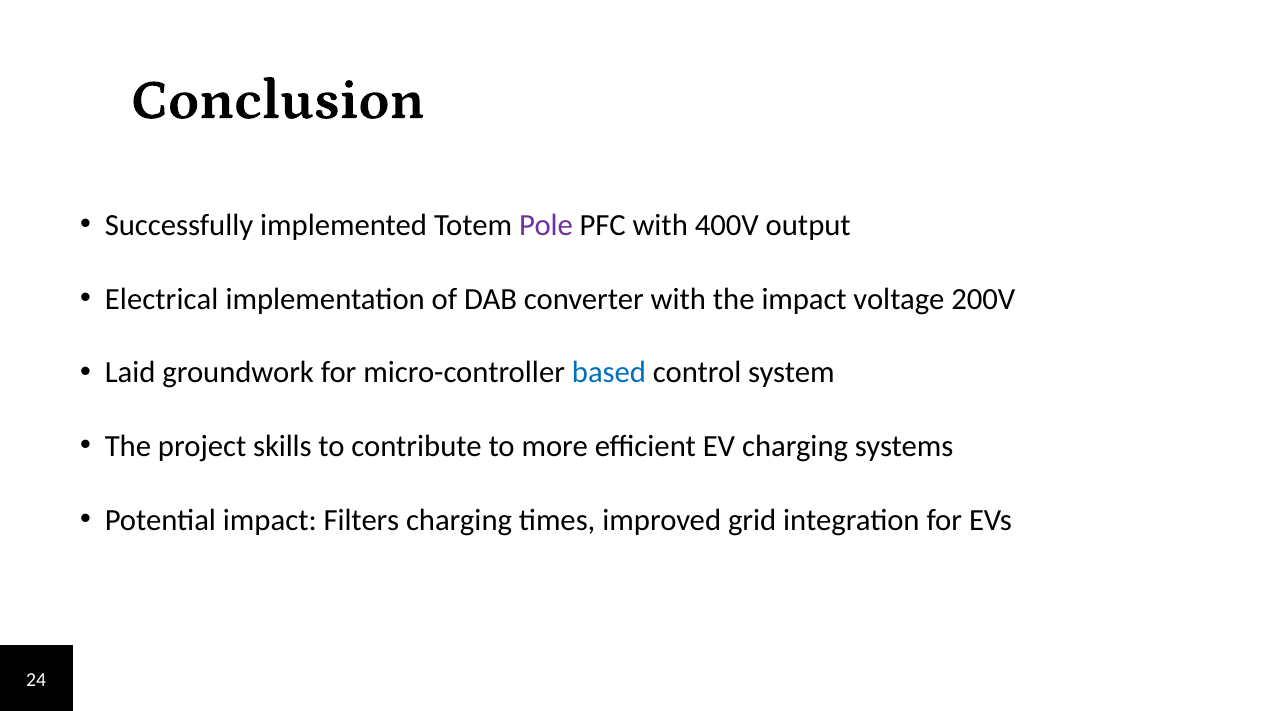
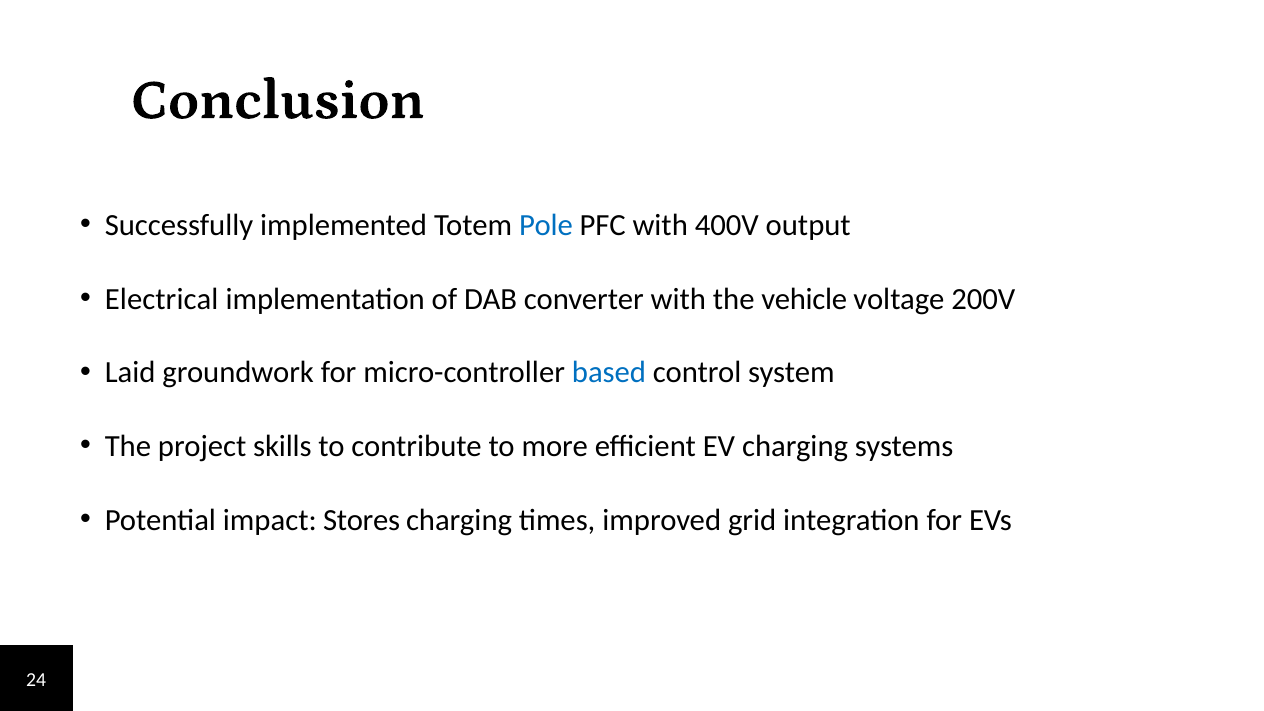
Pole colour: purple -> blue
the impact: impact -> vehicle
Filters: Filters -> Stores
